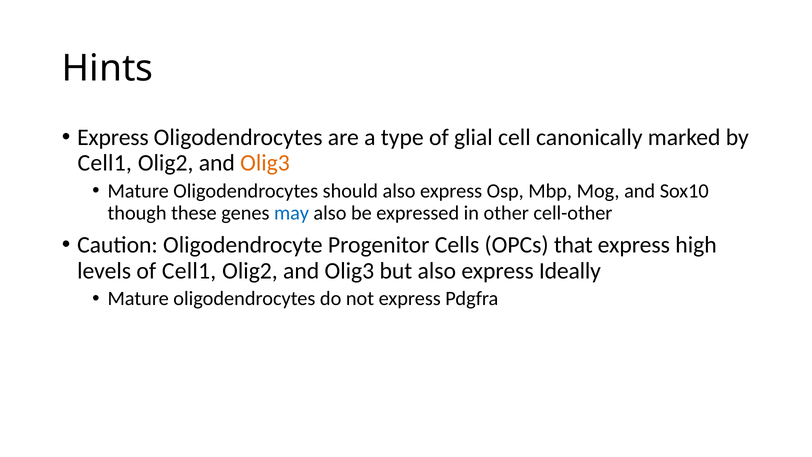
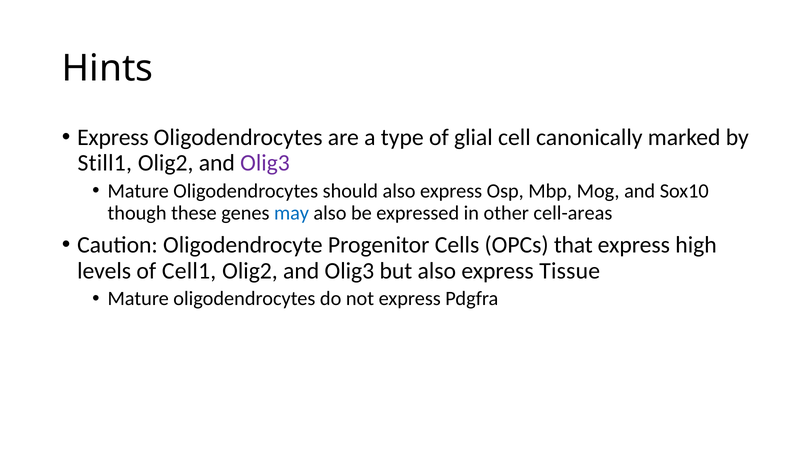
Cell1 at (105, 163): Cell1 -> Still1
Olig3 at (265, 163) colour: orange -> purple
cell-other: cell-other -> cell-areas
Ideally: Ideally -> Tissue
